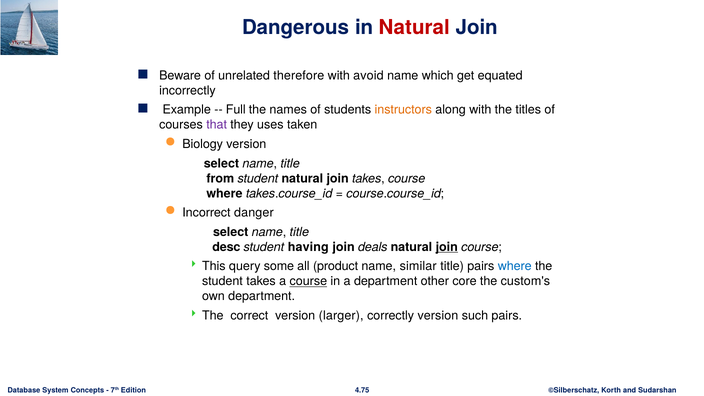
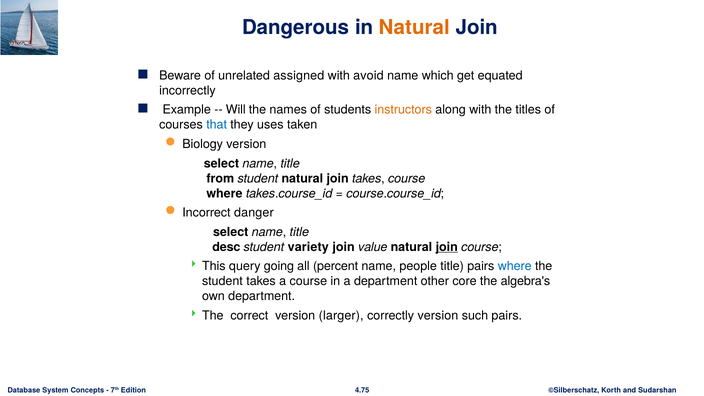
Natural at (415, 28) colour: red -> orange
therefore: therefore -> assigned
Full: Full -> Will
that colour: purple -> blue
having: having -> variety
deals: deals -> value
some: some -> going
product: product -> percent
similar: similar -> people
course at (308, 281) underline: present -> none
custom's: custom's -> algebra's
